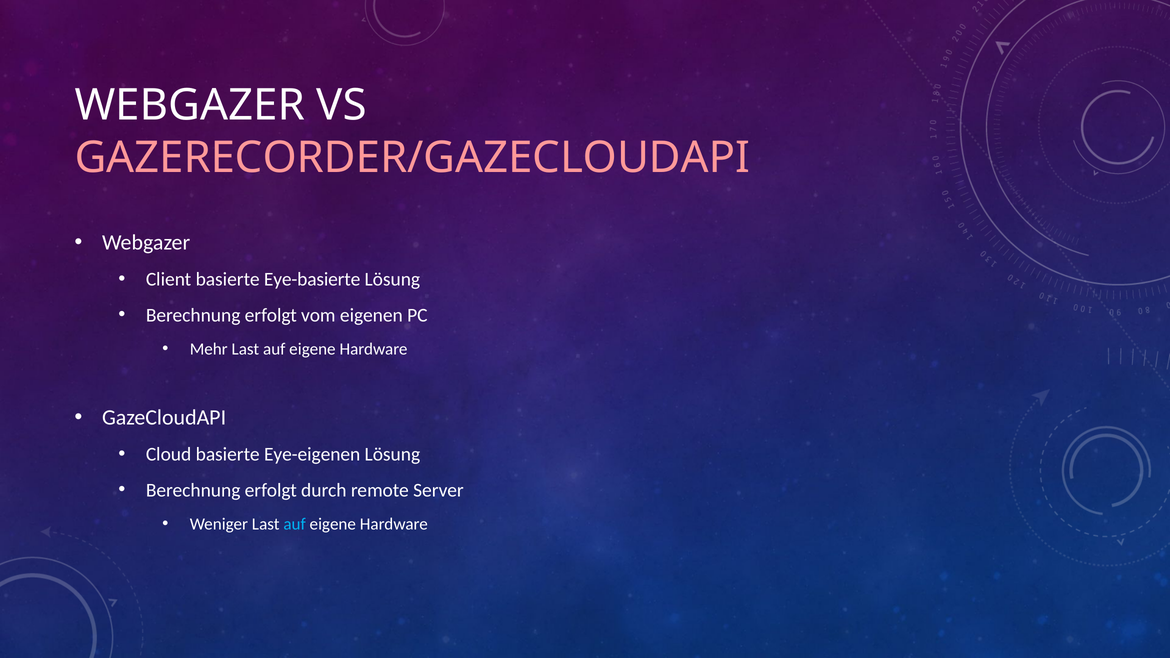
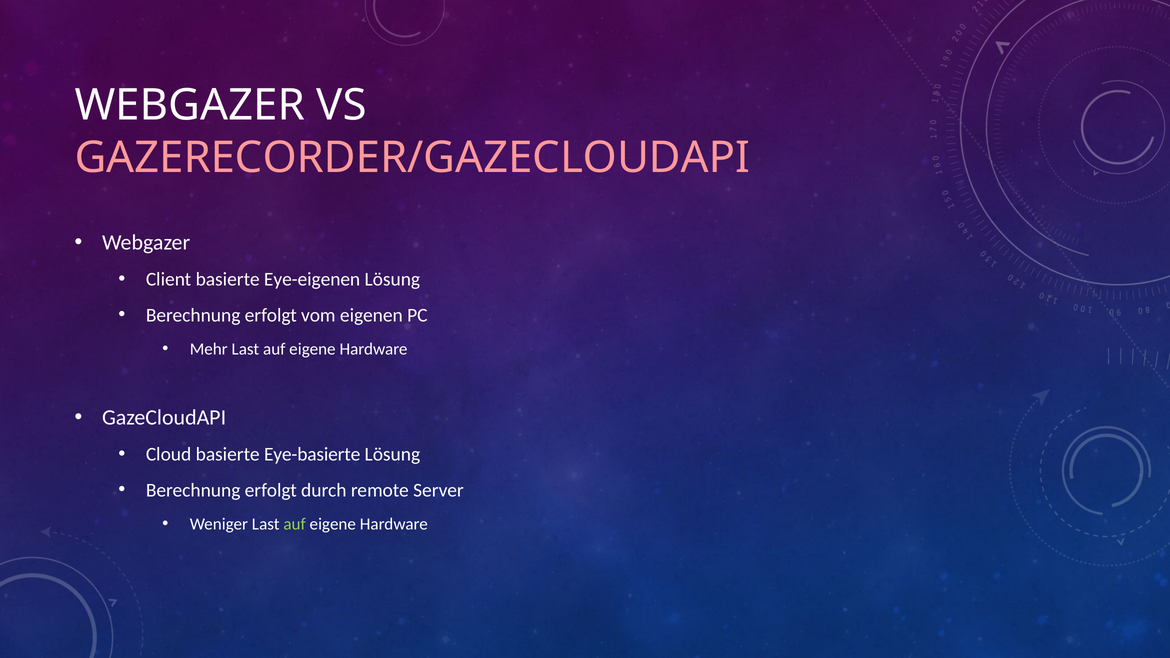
Eye-basierte: Eye-basierte -> Eye-eigenen
Eye-eigenen: Eye-eigenen -> Eye-basierte
auf at (295, 524) colour: light blue -> light green
